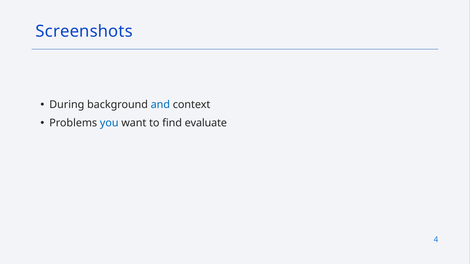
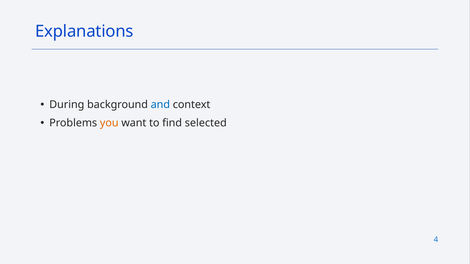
Screenshots: Screenshots -> Explanations
you colour: blue -> orange
evaluate: evaluate -> selected
